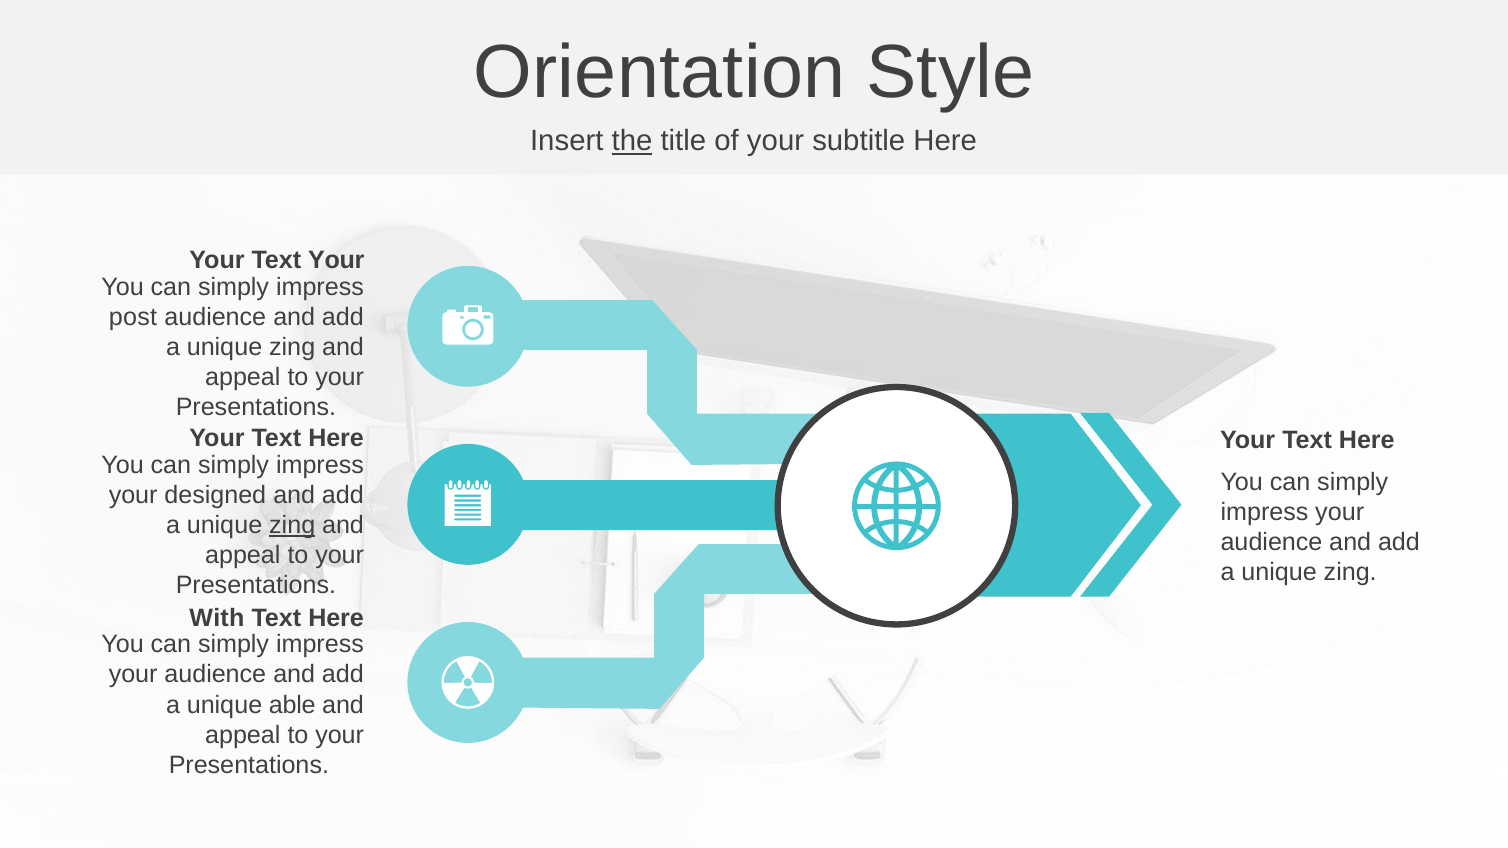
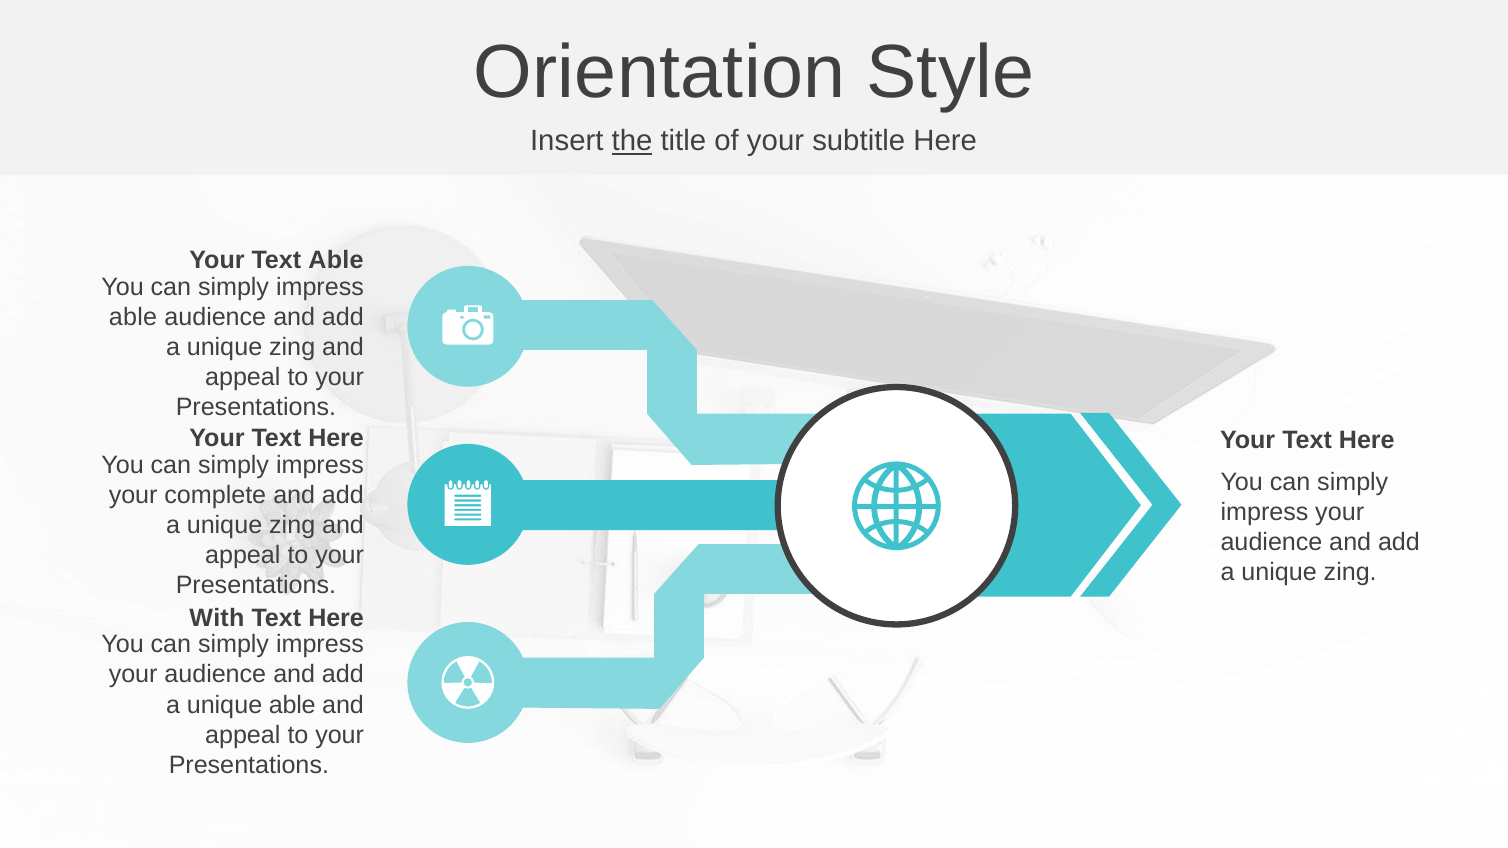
Text Your: Your -> Able
post at (133, 317): post -> able
designed: designed -> complete
zing at (292, 525) underline: present -> none
